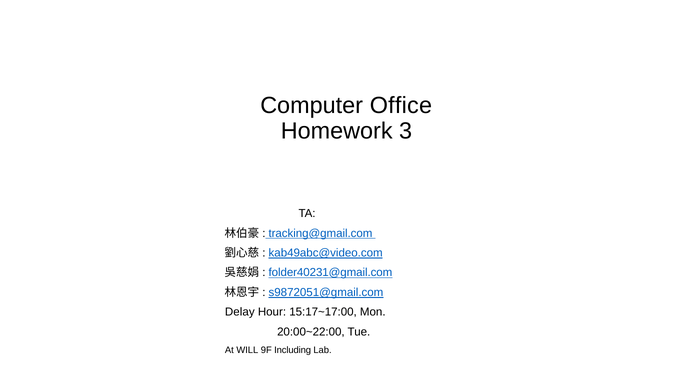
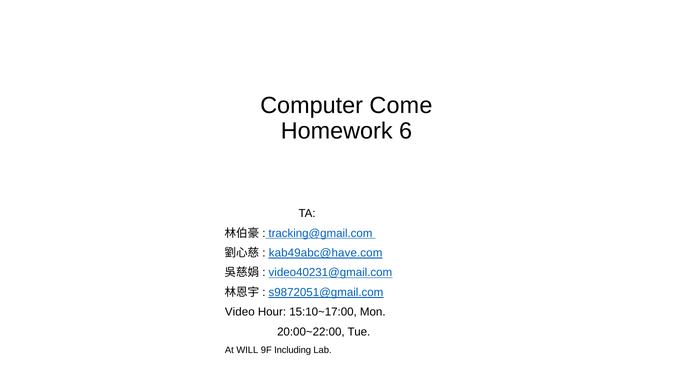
Office: Office -> Come
3: 3 -> 6
kab49abc@video.com: kab49abc@video.com -> kab49abc@have.com
folder40231@gmail.com: folder40231@gmail.com -> video40231@gmail.com
Delay: Delay -> Video
15:17~17:00: 15:17~17:00 -> 15:10~17:00
